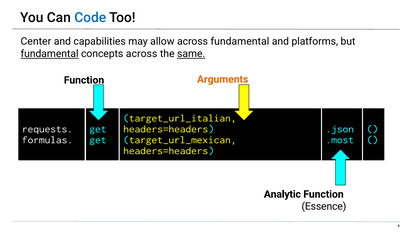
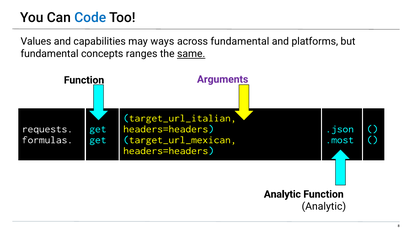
Center: Center -> Values
allow: allow -> ways
fundamental at (50, 54) underline: present -> none
concepts across: across -> ranges
Arguments colour: orange -> purple
Essence at (324, 206): Essence -> Analytic
